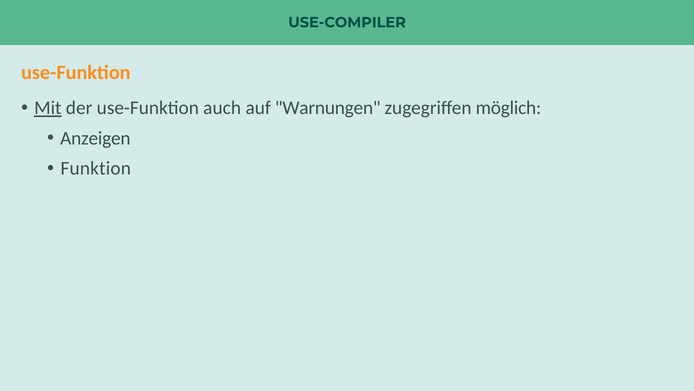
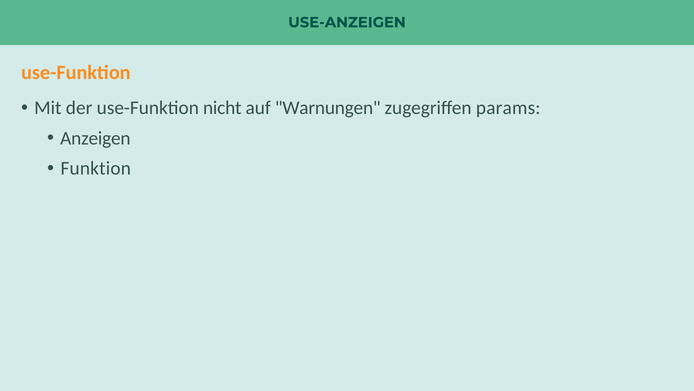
USE-COMPILER: USE-COMPILER -> USE-ANZEIGEN
Mit underline: present -> none
auch: auch -> nicht
möglich: möglich -> params
